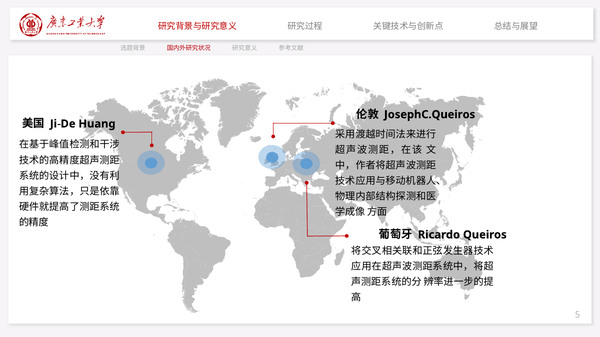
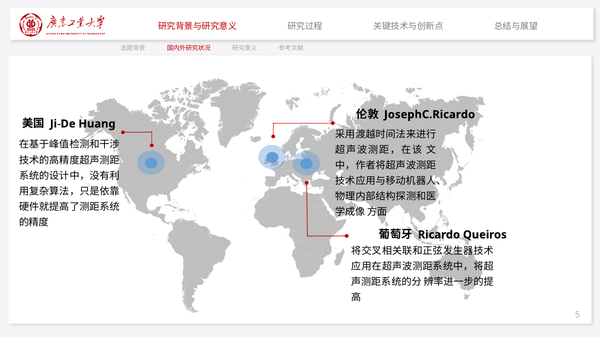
JosephC.Queiros: JosephC.Queiros -> JosephC.Ricardo
